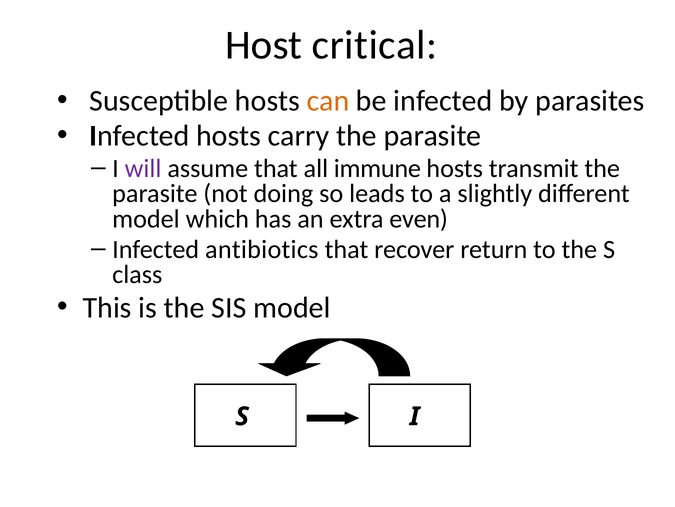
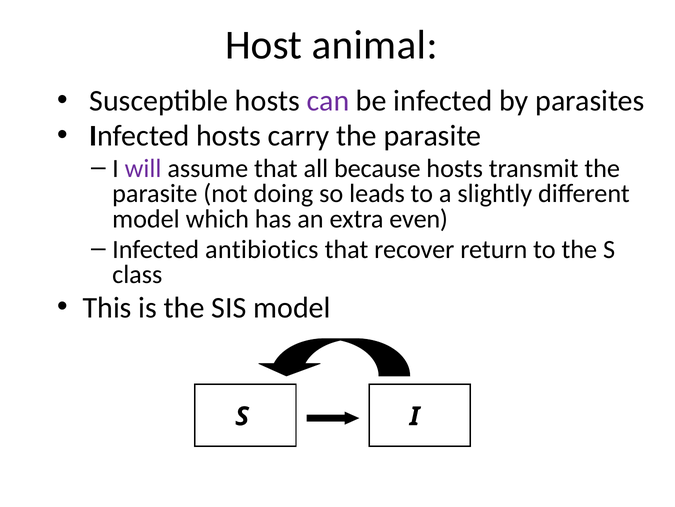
critical: critical -> animal
can colour: orange -> purple
immune: immune -> because
